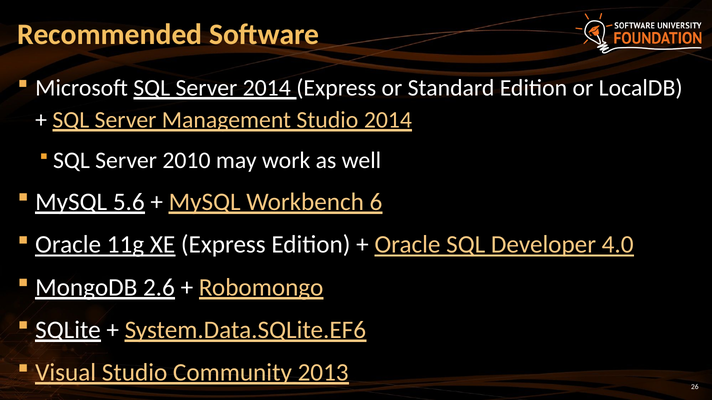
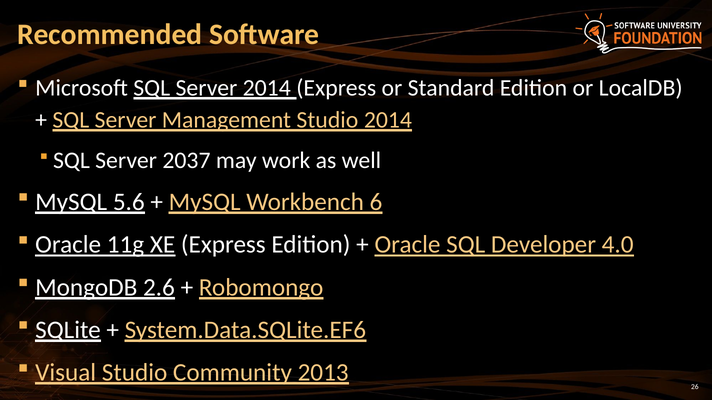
2010: 2010 -> 2037
